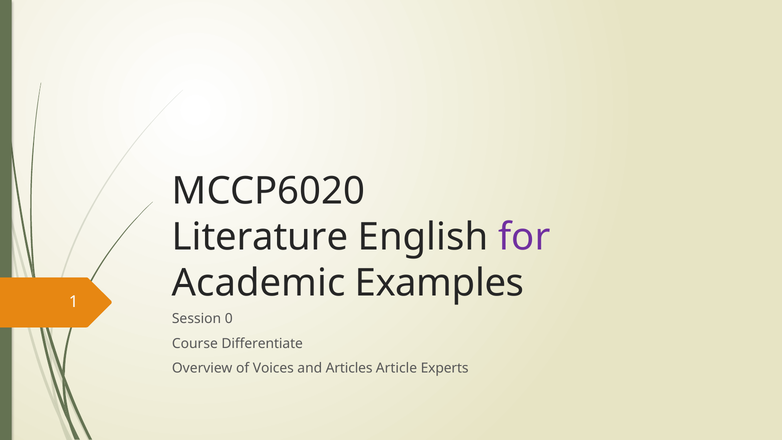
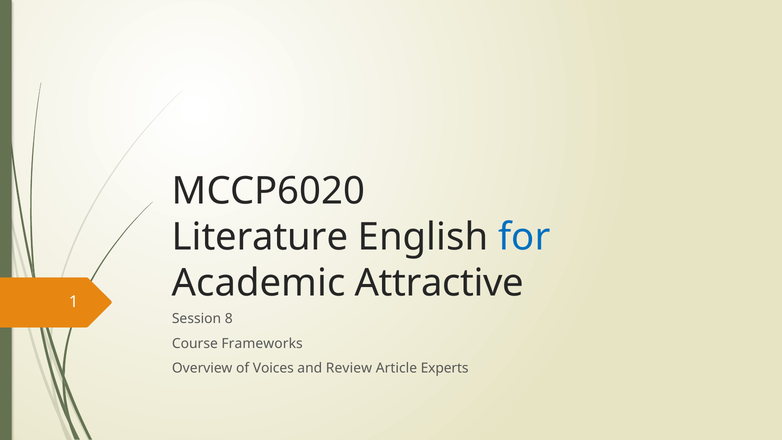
for colour: purple -> blue
Examples: Examples -> Attractive
0: 0 -> 8
Differentiate: Differentiate -> Frameworks
Articles: Articles -> Review
